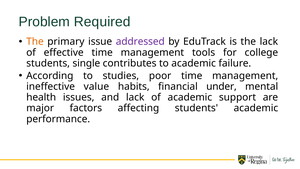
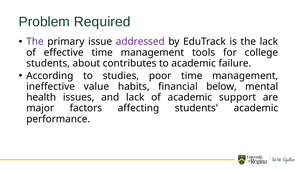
The at (35, 42) colour: orange -> purple
single: single -> about
under: under -> below
